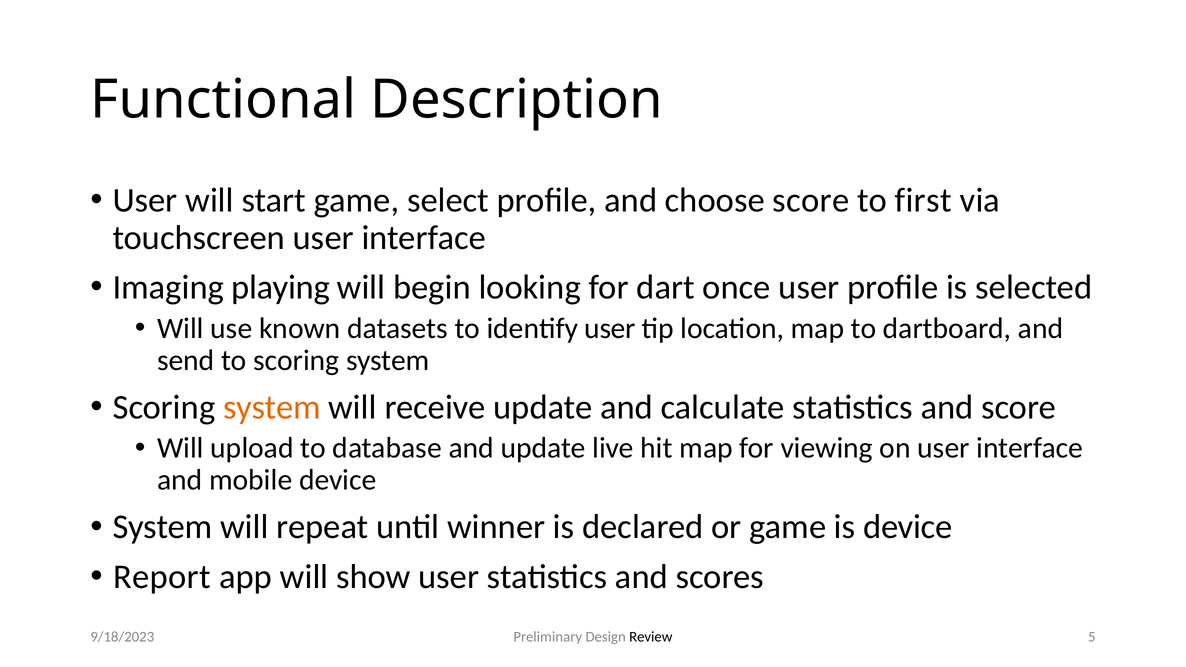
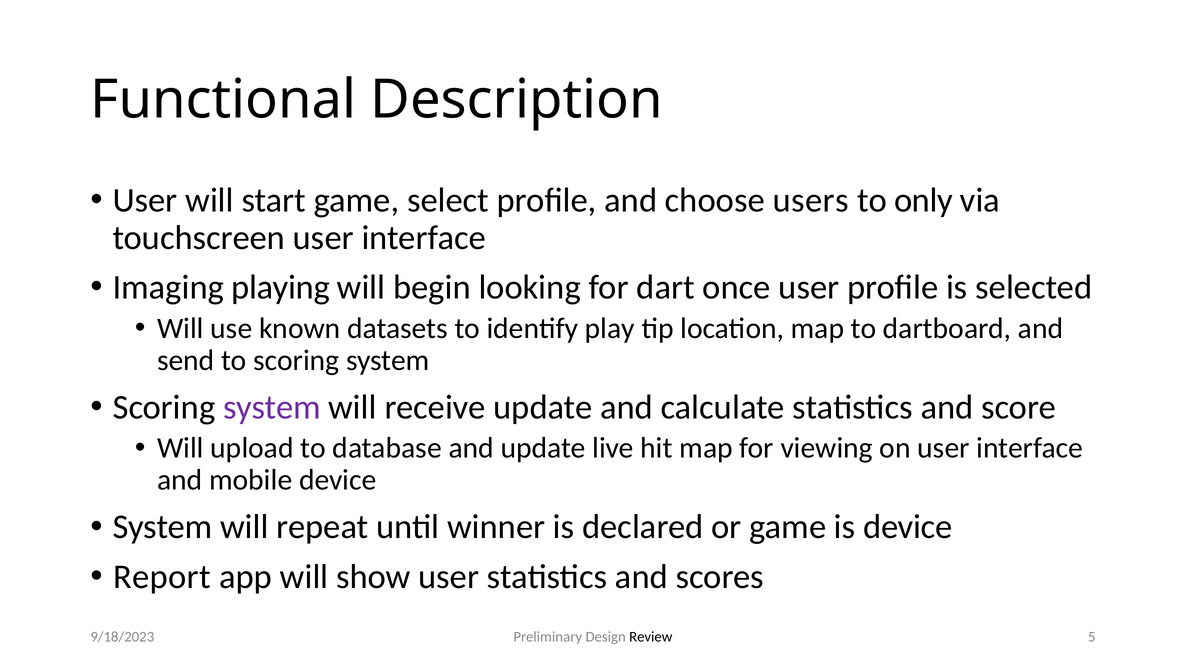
choose score: score -> users
first: first -> only
identify user: user -> play
system at (272, 407) colour: orange -> purple
